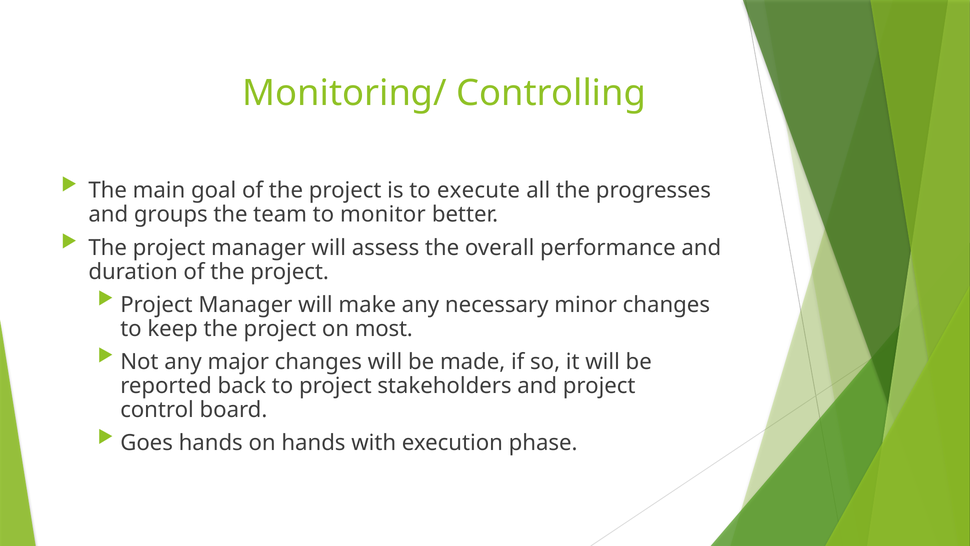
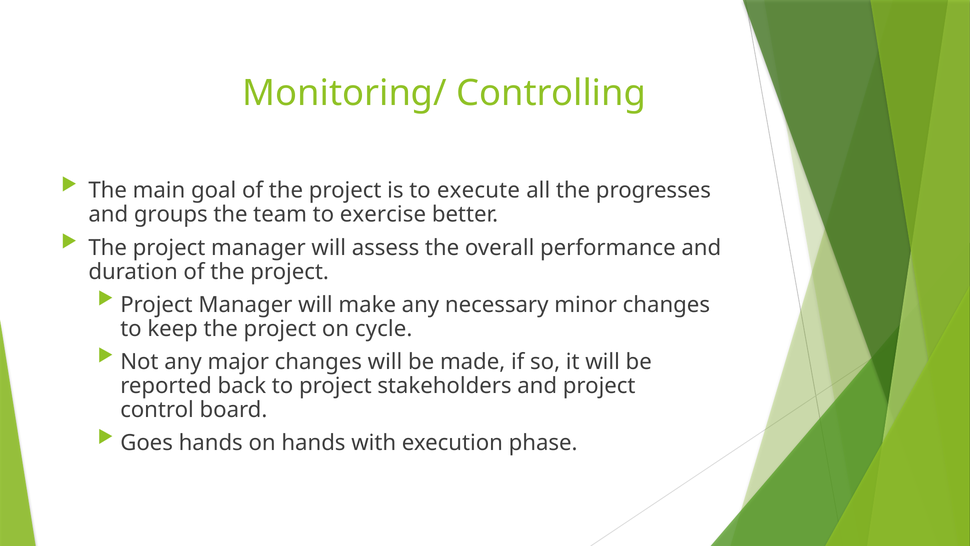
monitor: monitor -> exercise
most: most -> cycle
